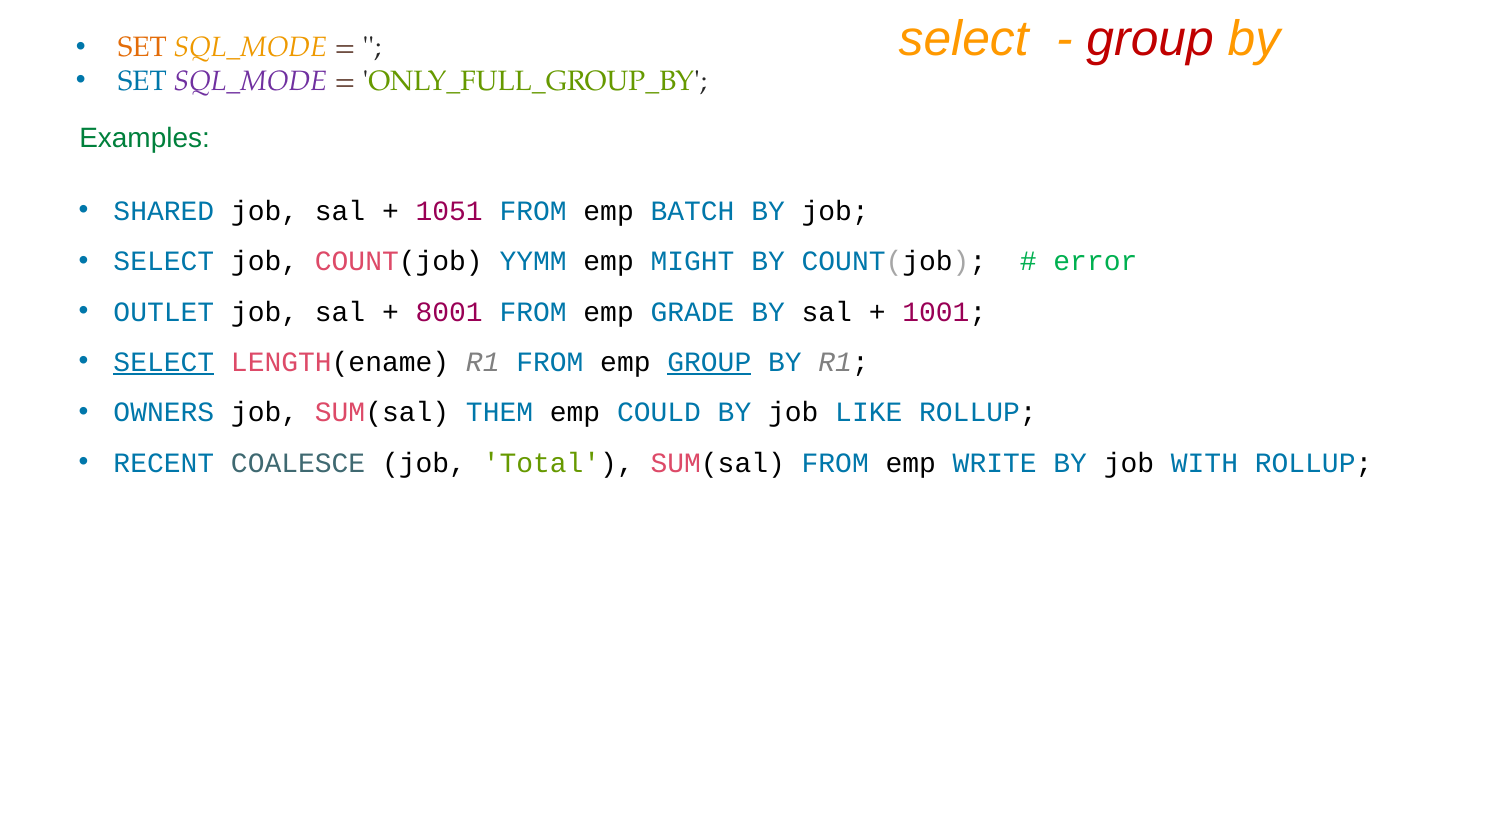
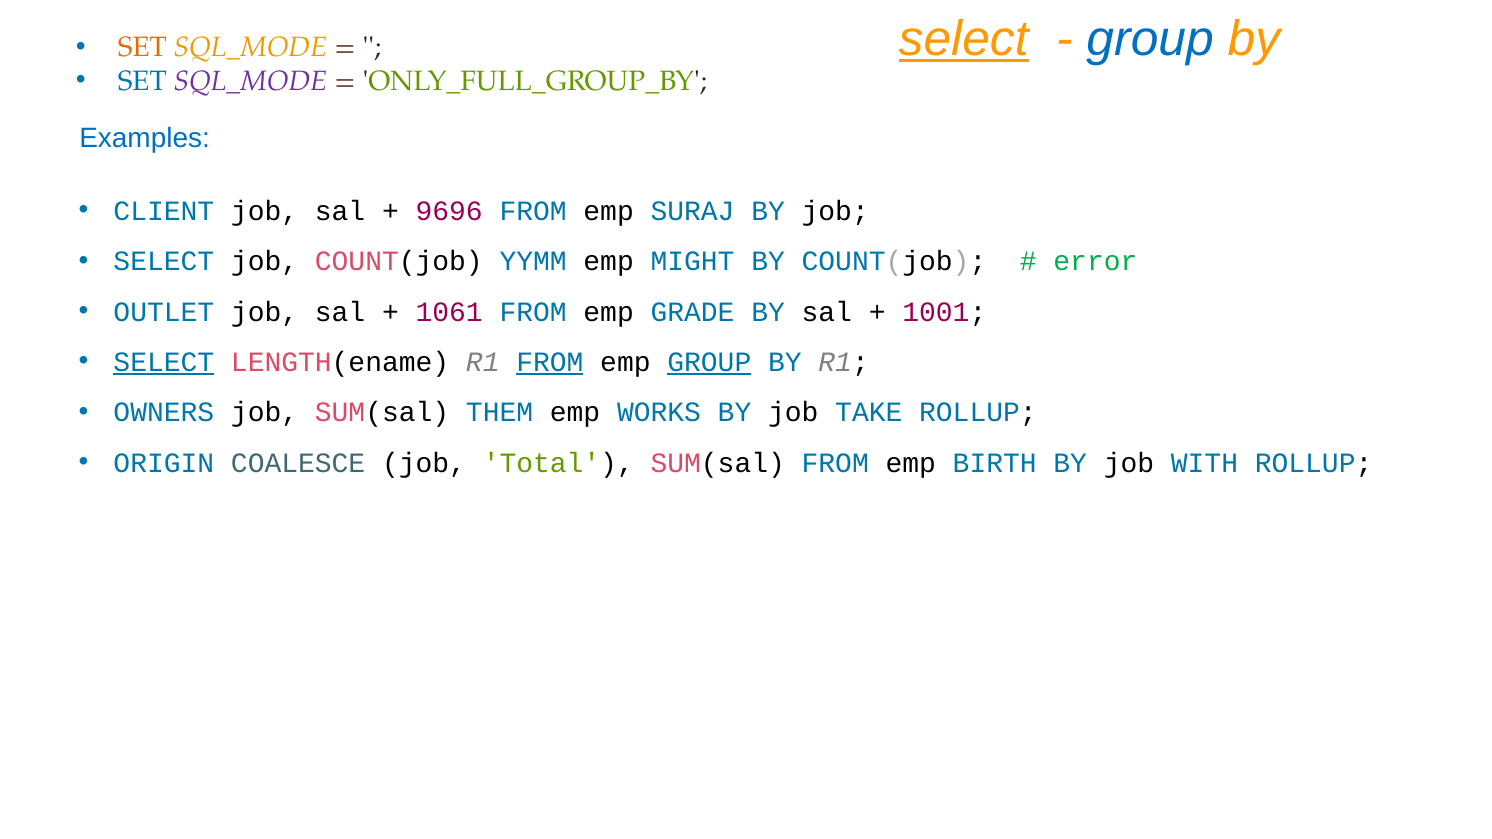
select at (964, 39) underline: none -> present
group at (1150, 39) colour: red -> blue
Examples colour: green -> blue
SHARED: SHARED -> CLIENT
1051: 1051 -> 9696
BATCH: BATCH -> SURAJ
8001: 8001 -> 1061
FROM at (550, 362) underline: none -> present
COULD: COULD -> WORKS
LIKE: LIKE -> TAKE
RECENT: RECENT -> ORIGIN
WRITE: WRITE -> BIRTH
